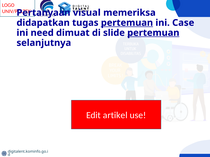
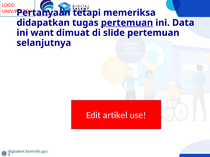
visual: visual -> tetapi
Case: Case -> Data
need: need -> want
pertemuan at (153, 33) underline: present -> none
